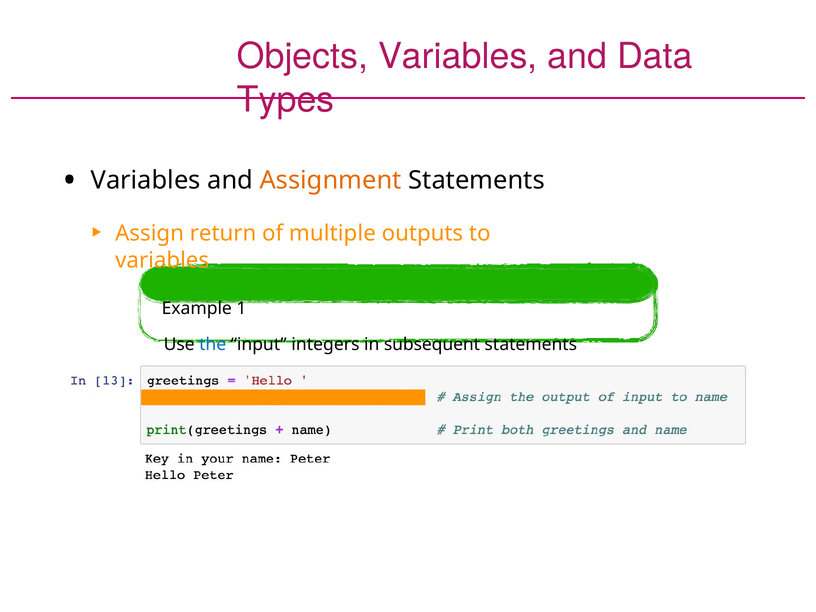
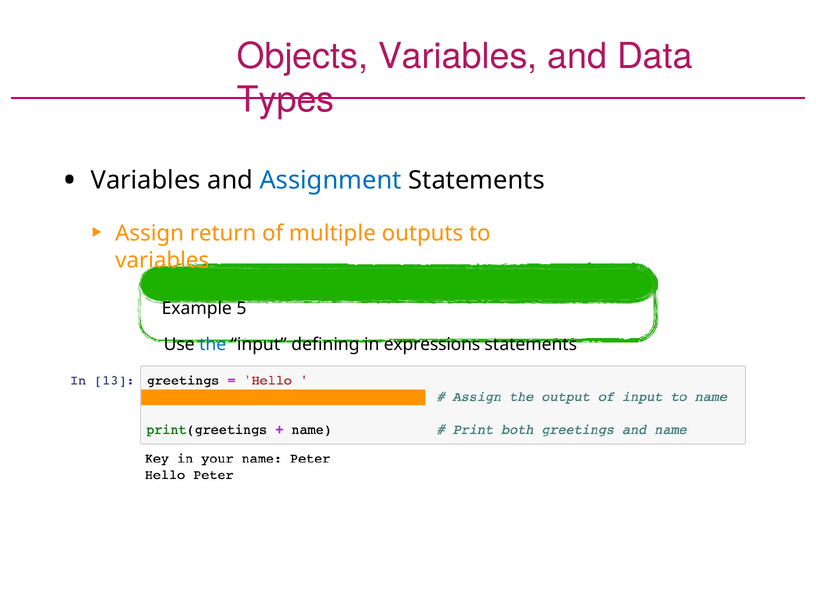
Assignment colour: orange -> blue
1: 1 -> 5
integers: integers -> defining
subsequent: subsequent -> expressions
